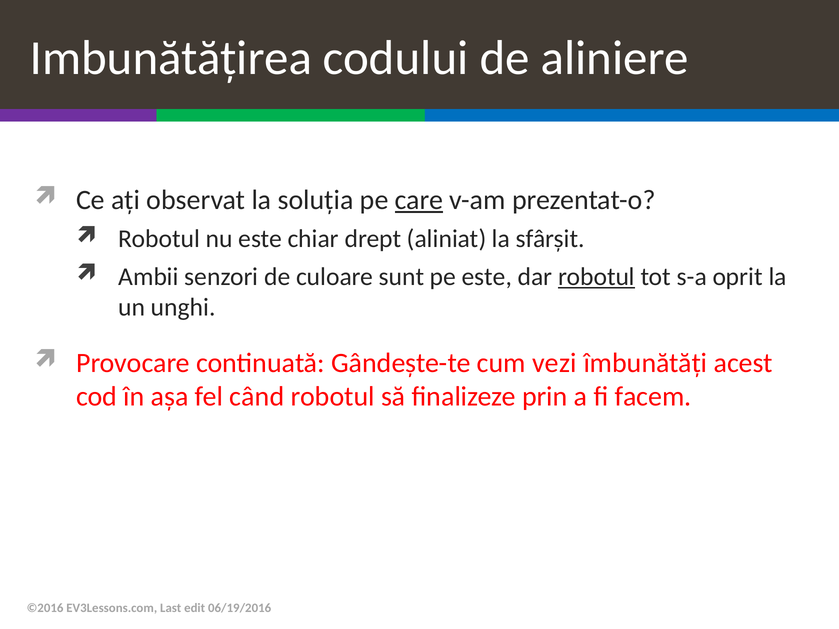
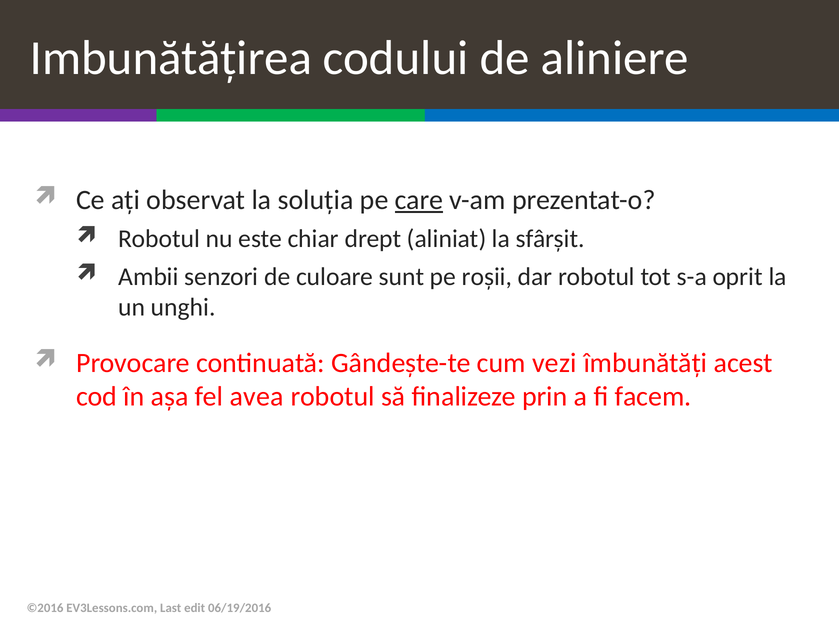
pe este: este -> roșii
robotul at (596, 277) underline: present -> none
când: când -> avea
